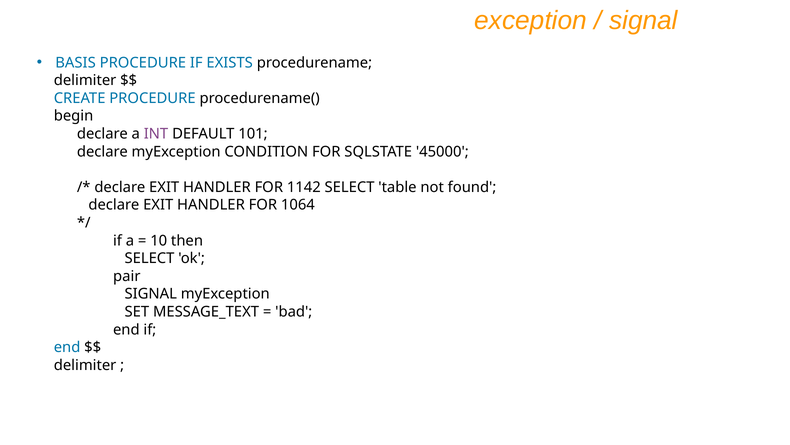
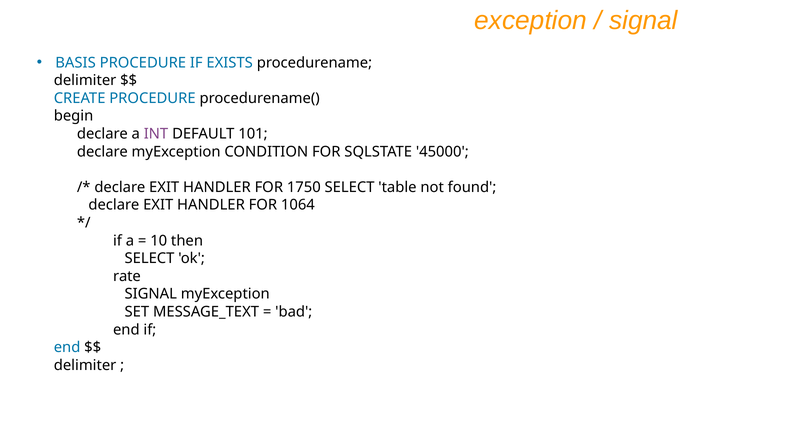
1142: 1142 -> 1750
pair: pair -> rate
